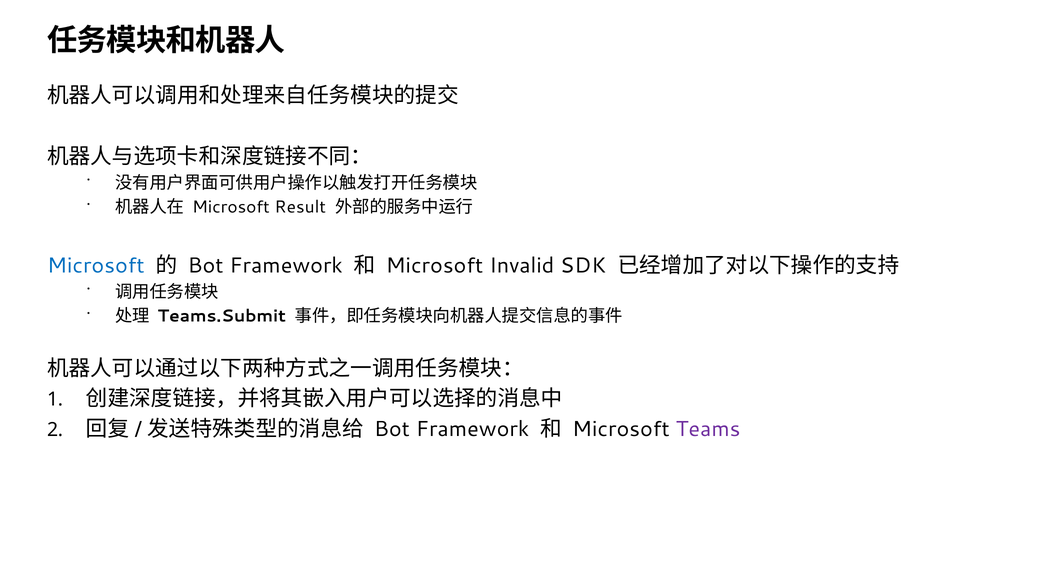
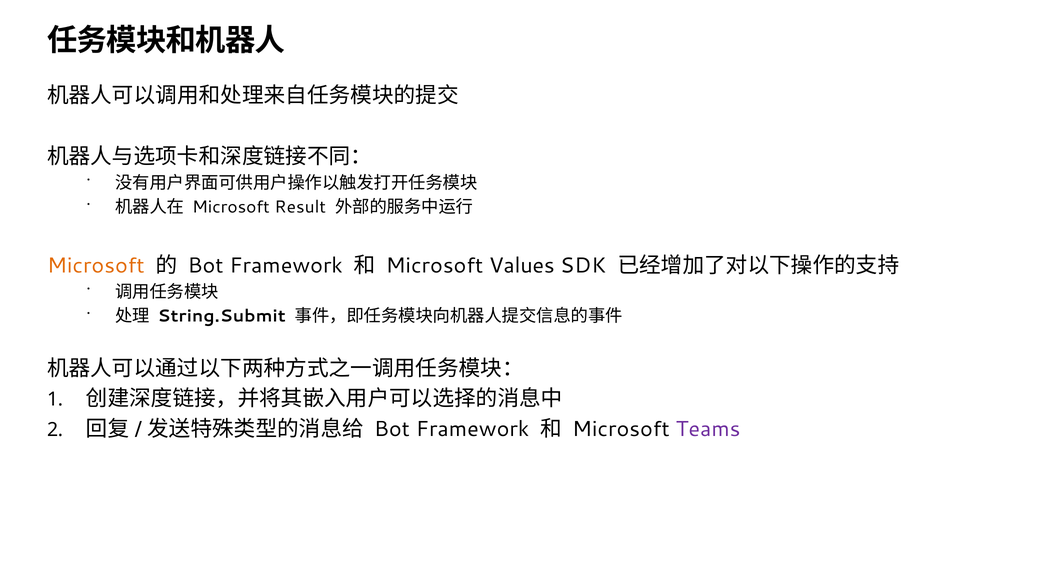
Microsoft at (96, 265) colour: blue -> orange
Invalid: Invalid -> Values
Teams.Submit: Teams.Submit -> String.Submit
